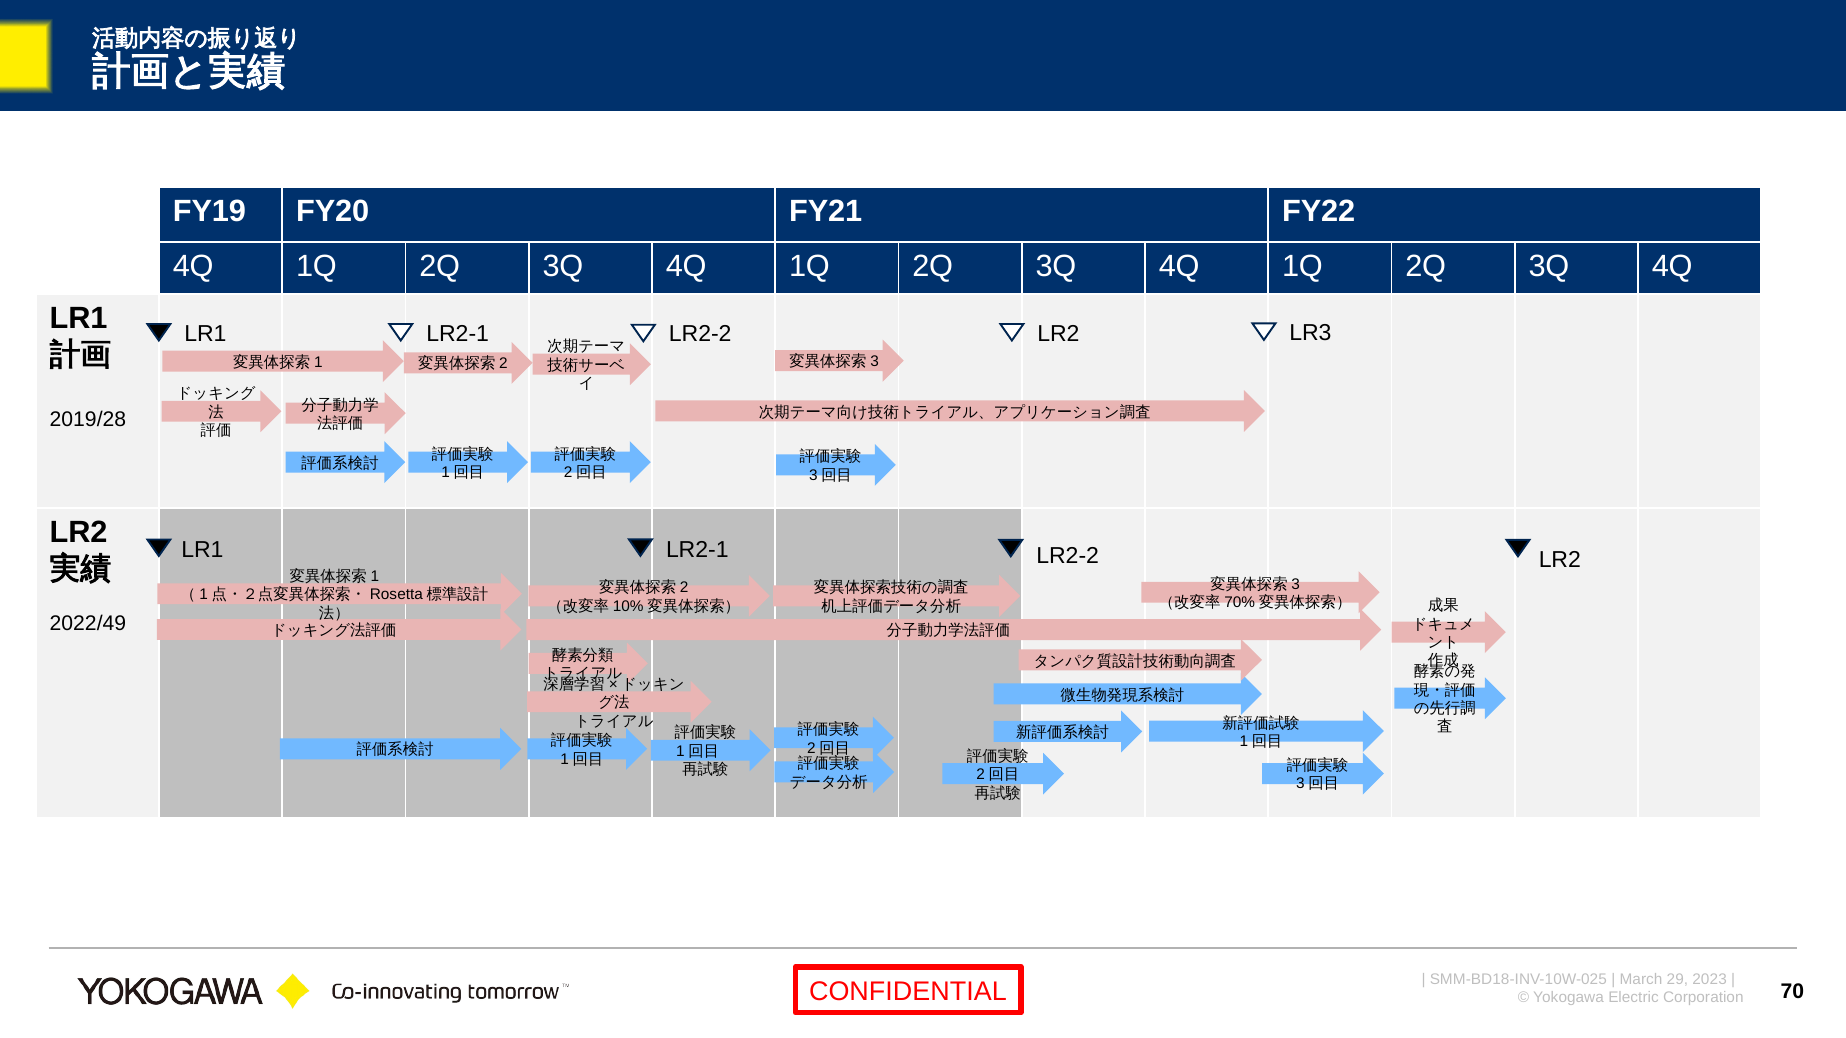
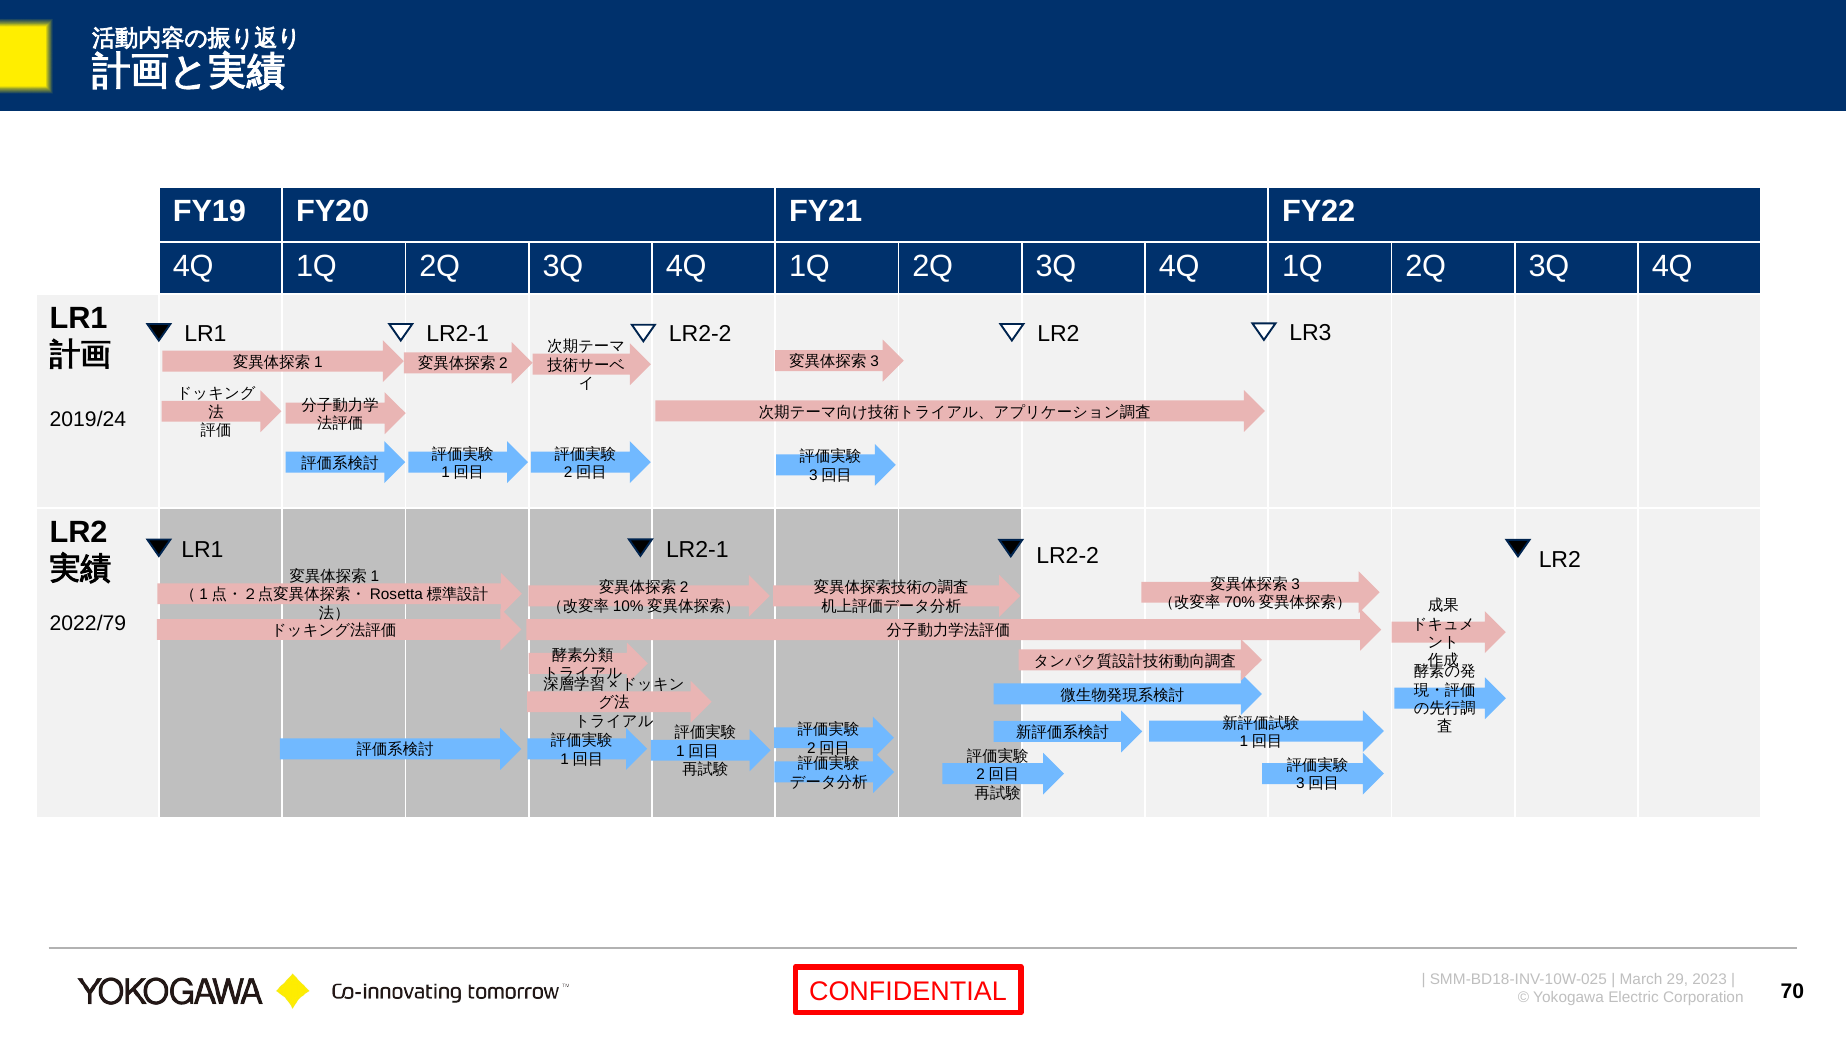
2019/28: 2019/28 -> 2019/24
2022/49: 2022/49 -> 2022/79
